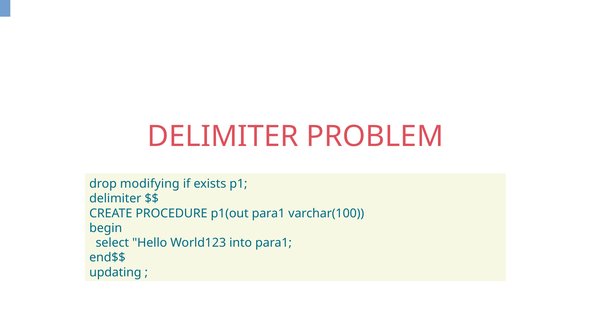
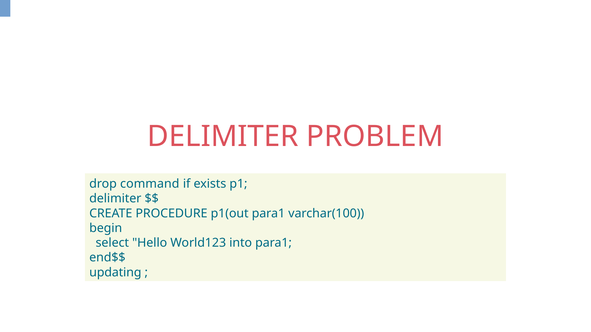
modifying: modifying -> command
